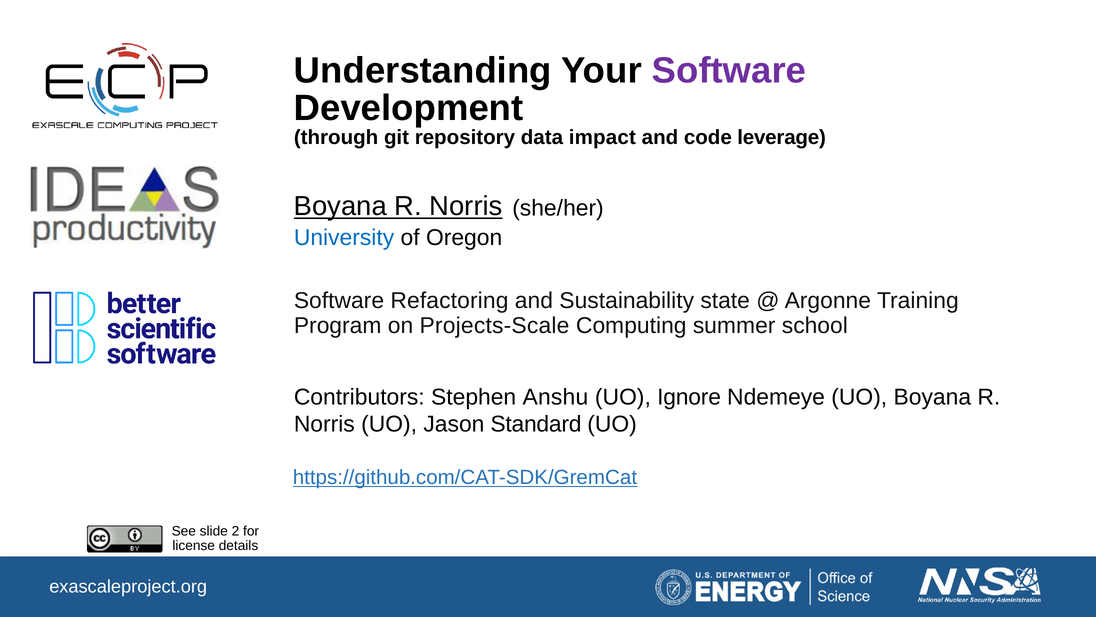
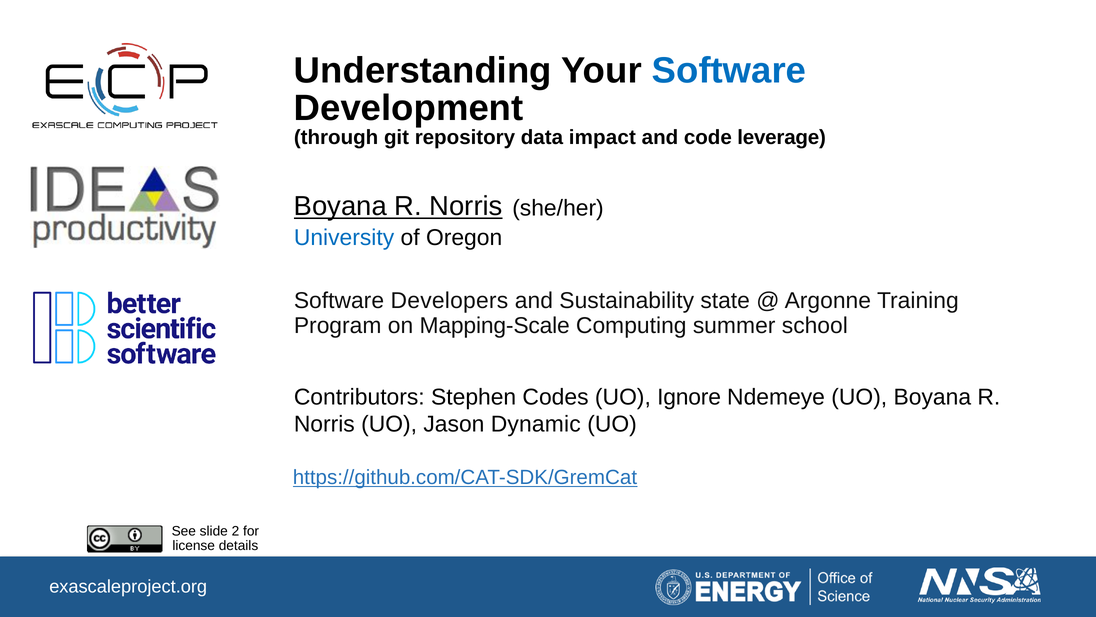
Software at (729, 71) colour: purple -> blue
Refactoring: Refactoring -> Developers
Projects-Scale: Projects-Scale -> Mapping-Scale
Anshu: Anshu -> Codes
Standard: Standard -> Dynamic
